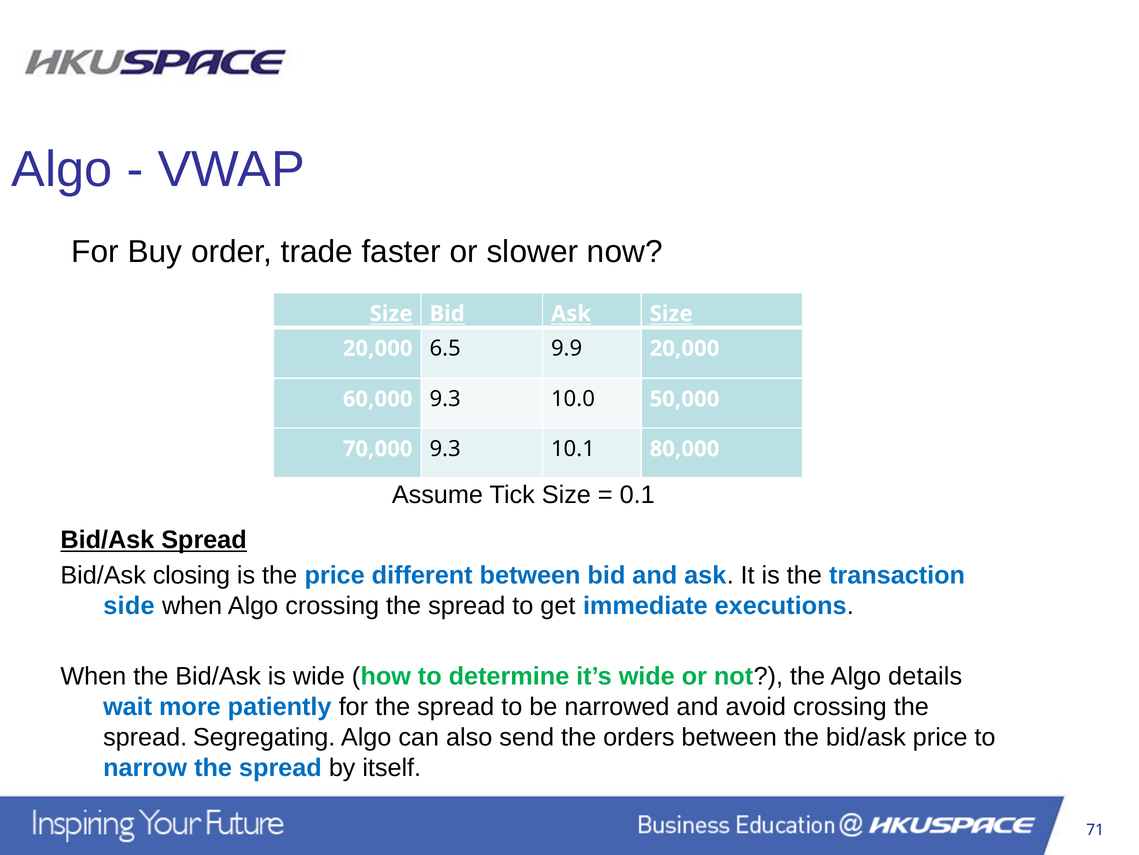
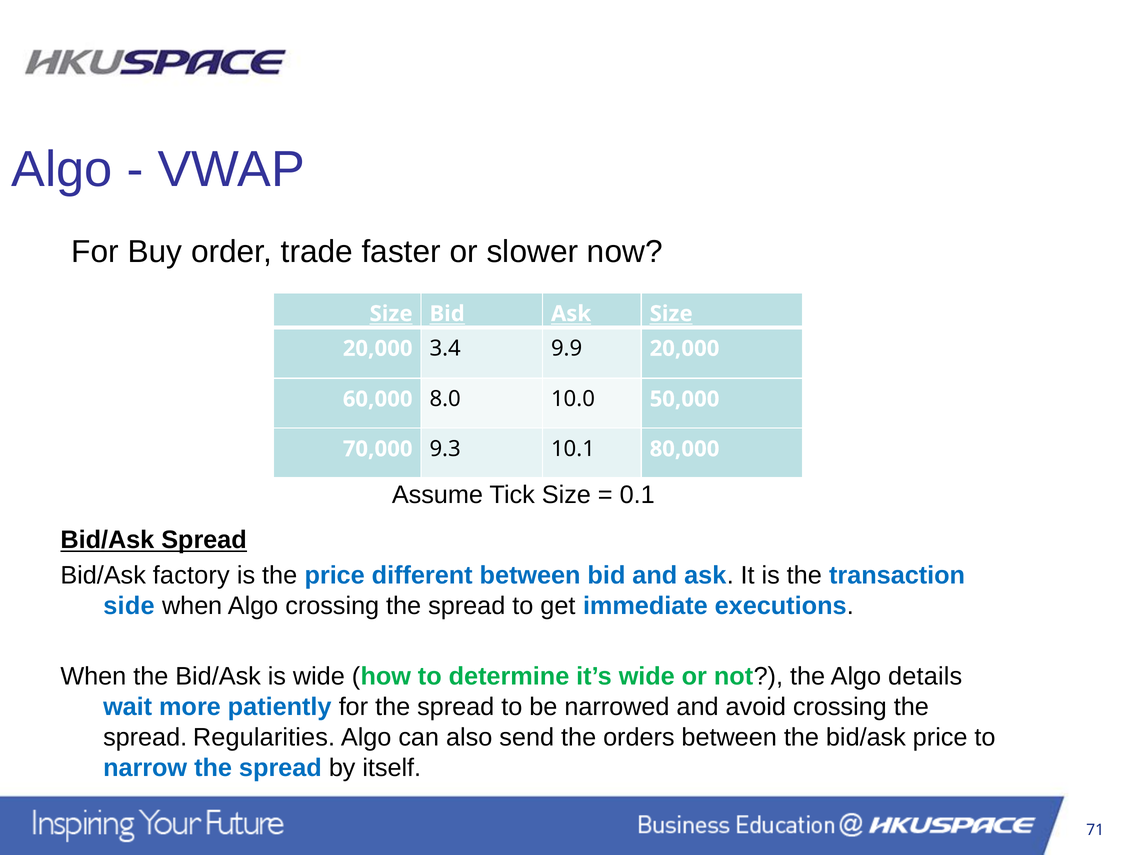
6.5: 6.5 -> 3.4
60,000 9.3: 9.3 -> 8.0
closing: closing -> factory
Segregating: Segregating -> Regularities
